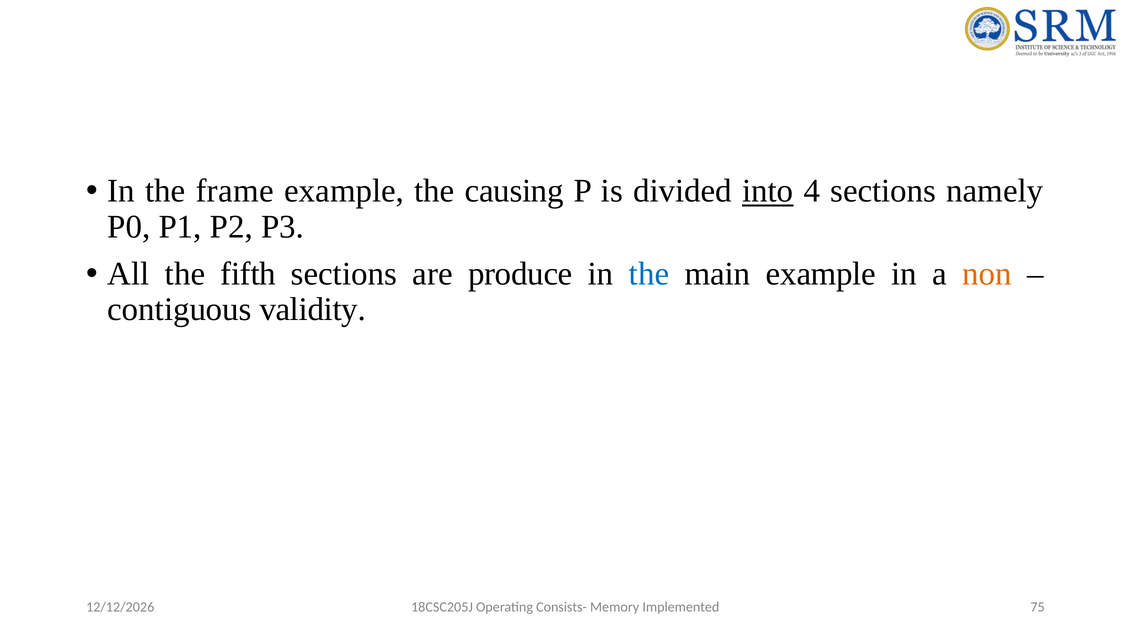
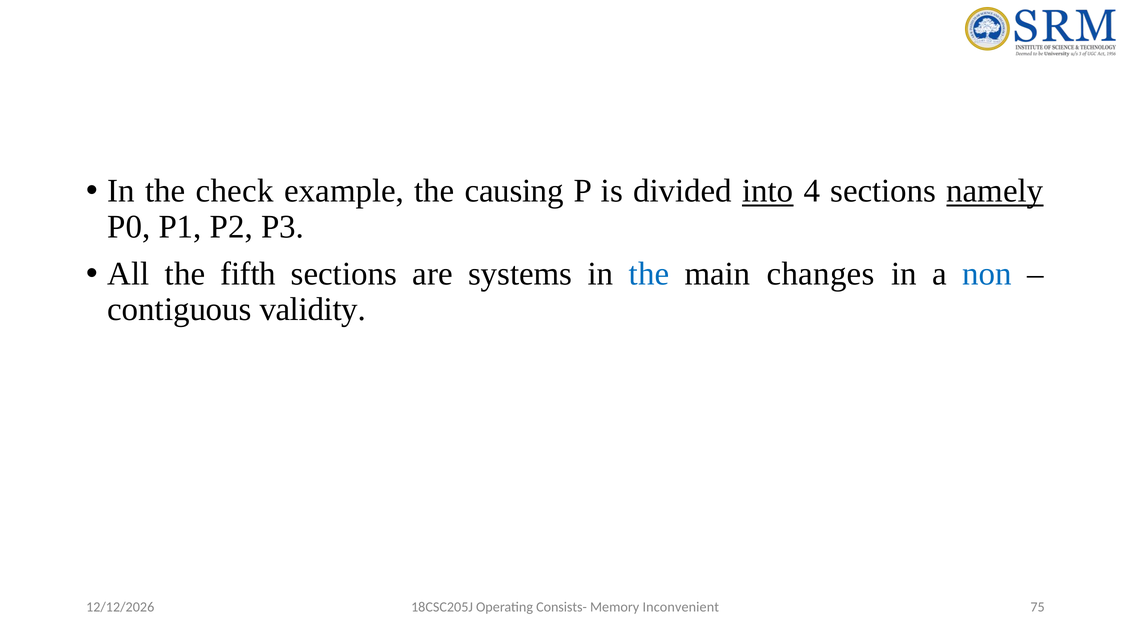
frame: frame -> check
namely underline: none -> present
produce: produce -> systems
main example: example -> changes
non colour: orange -> blue
Implemented: Implemented -> Inconvenient
